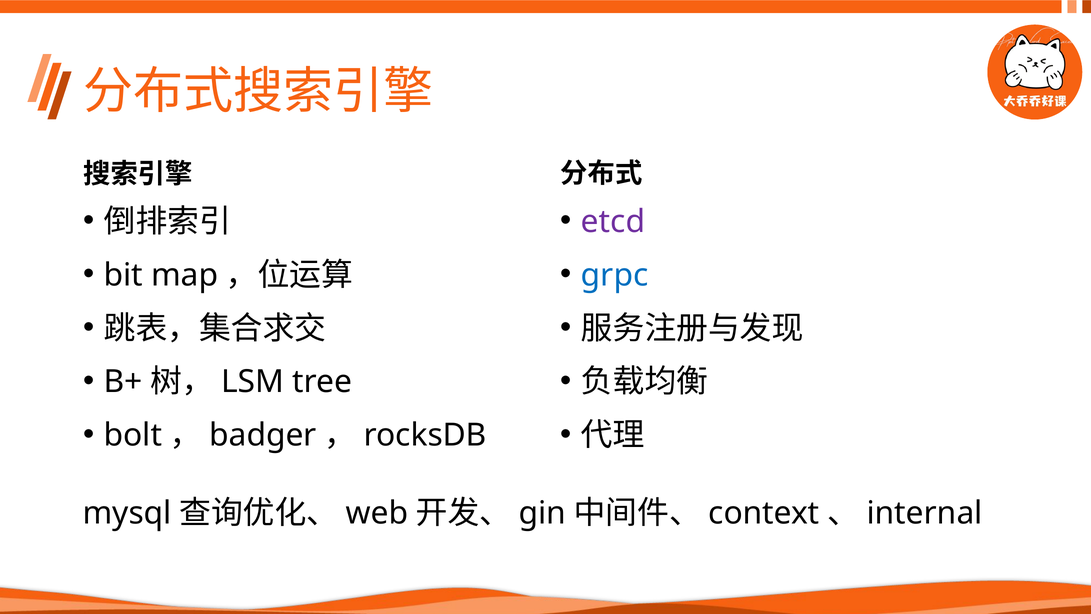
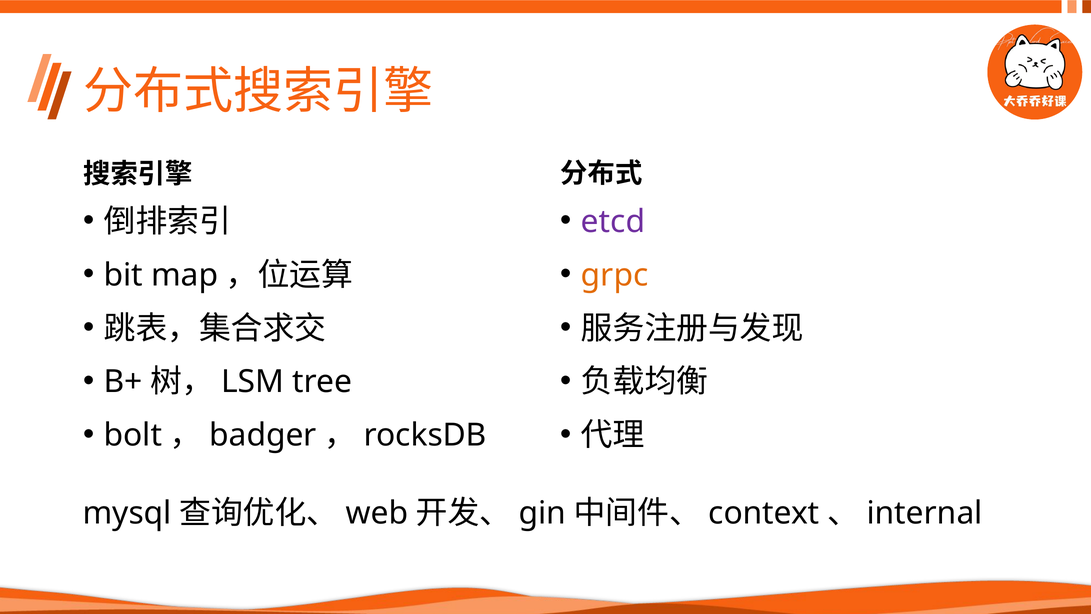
grpc colour: blue -> orange
